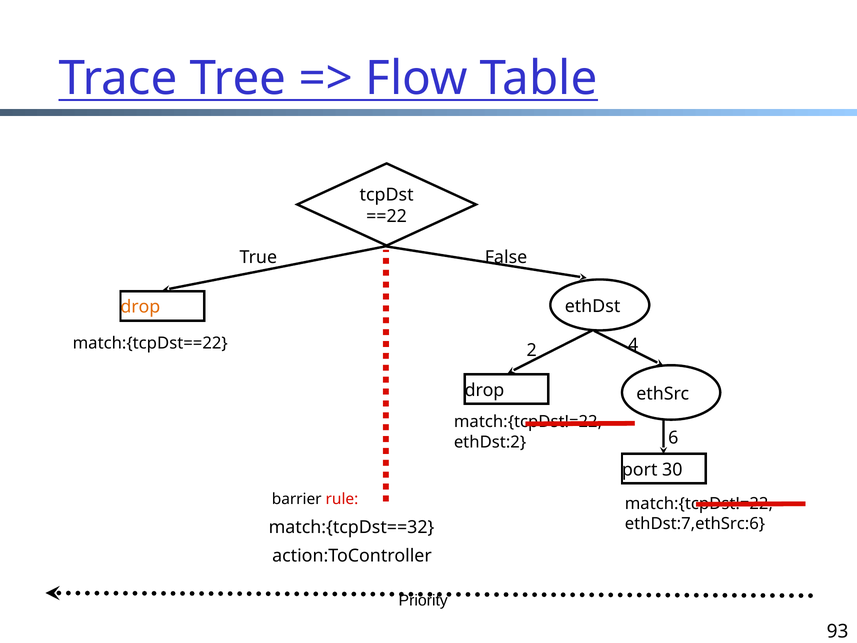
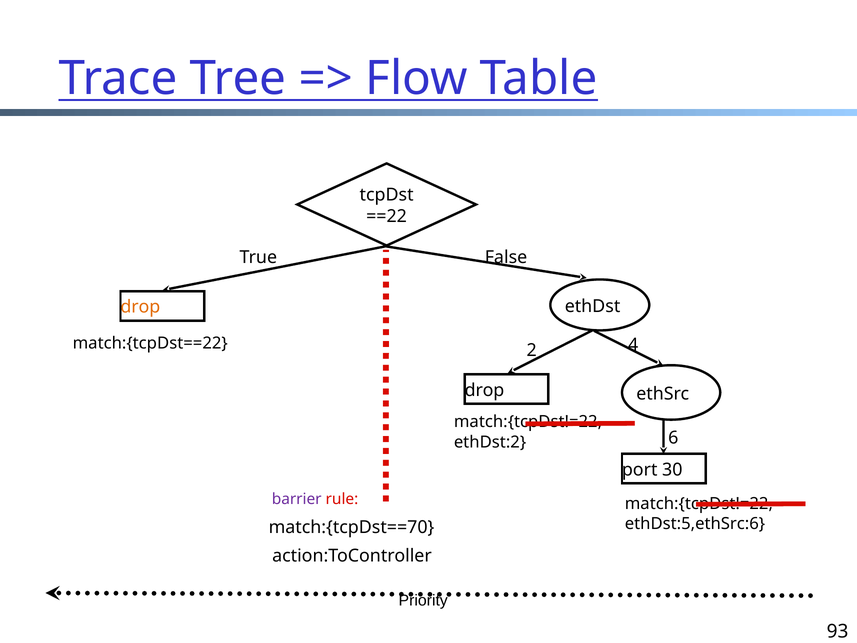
barrier colour: black -> purple
ethDst:7,ethSrc:6: ethDst:7,ethSrc:6 -> ethDst:5,ethSrc:6
match:{tcpDst==32: match:{tcpDst==32 -> match:{tcpDst==70
